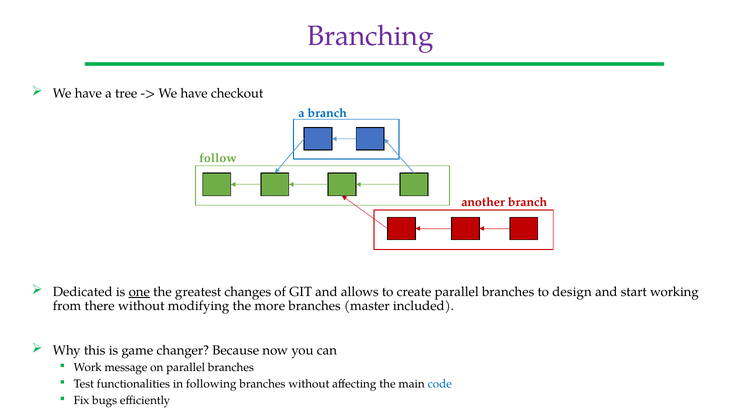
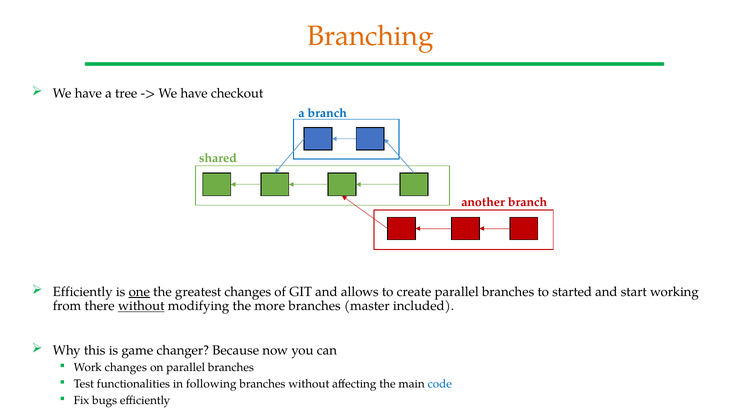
Branching colour: purple -> orange
follow: follow -> shared
Dedicated at (83, 292): Dedicated -> Efficiently
design: design -> started
without at (141, 306) underline: none -> present
Work message: message -> changes
